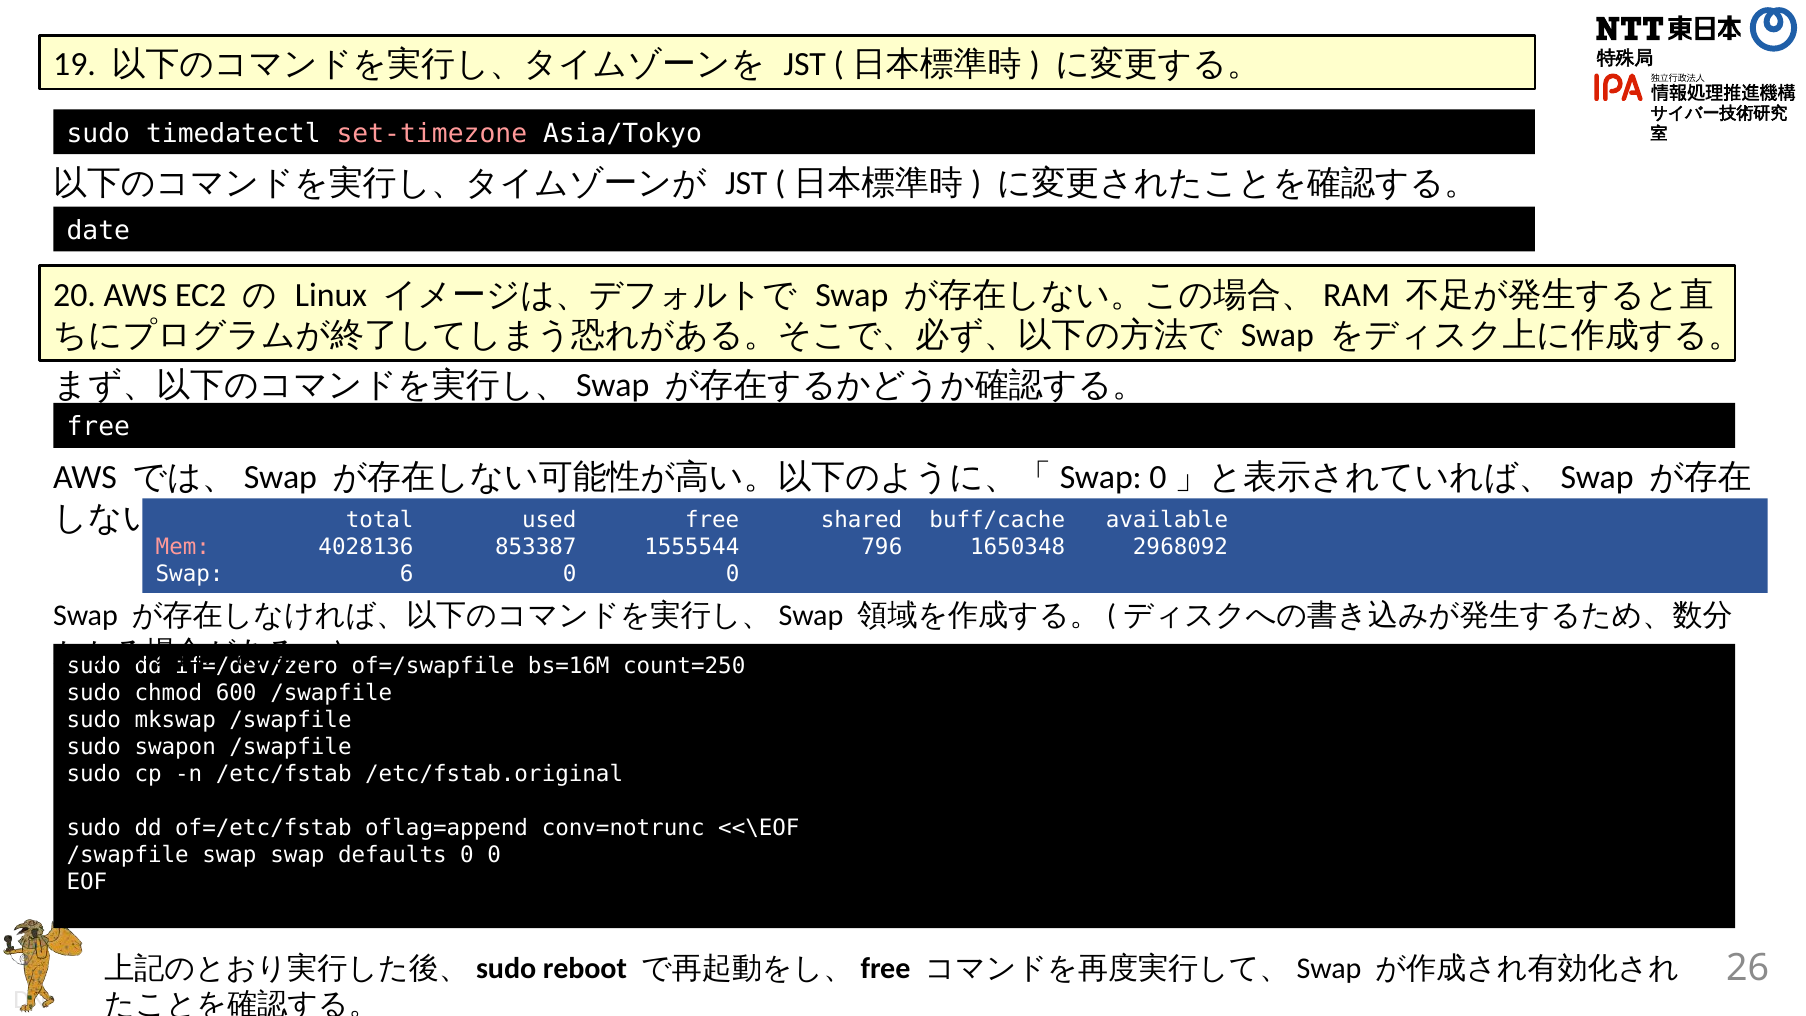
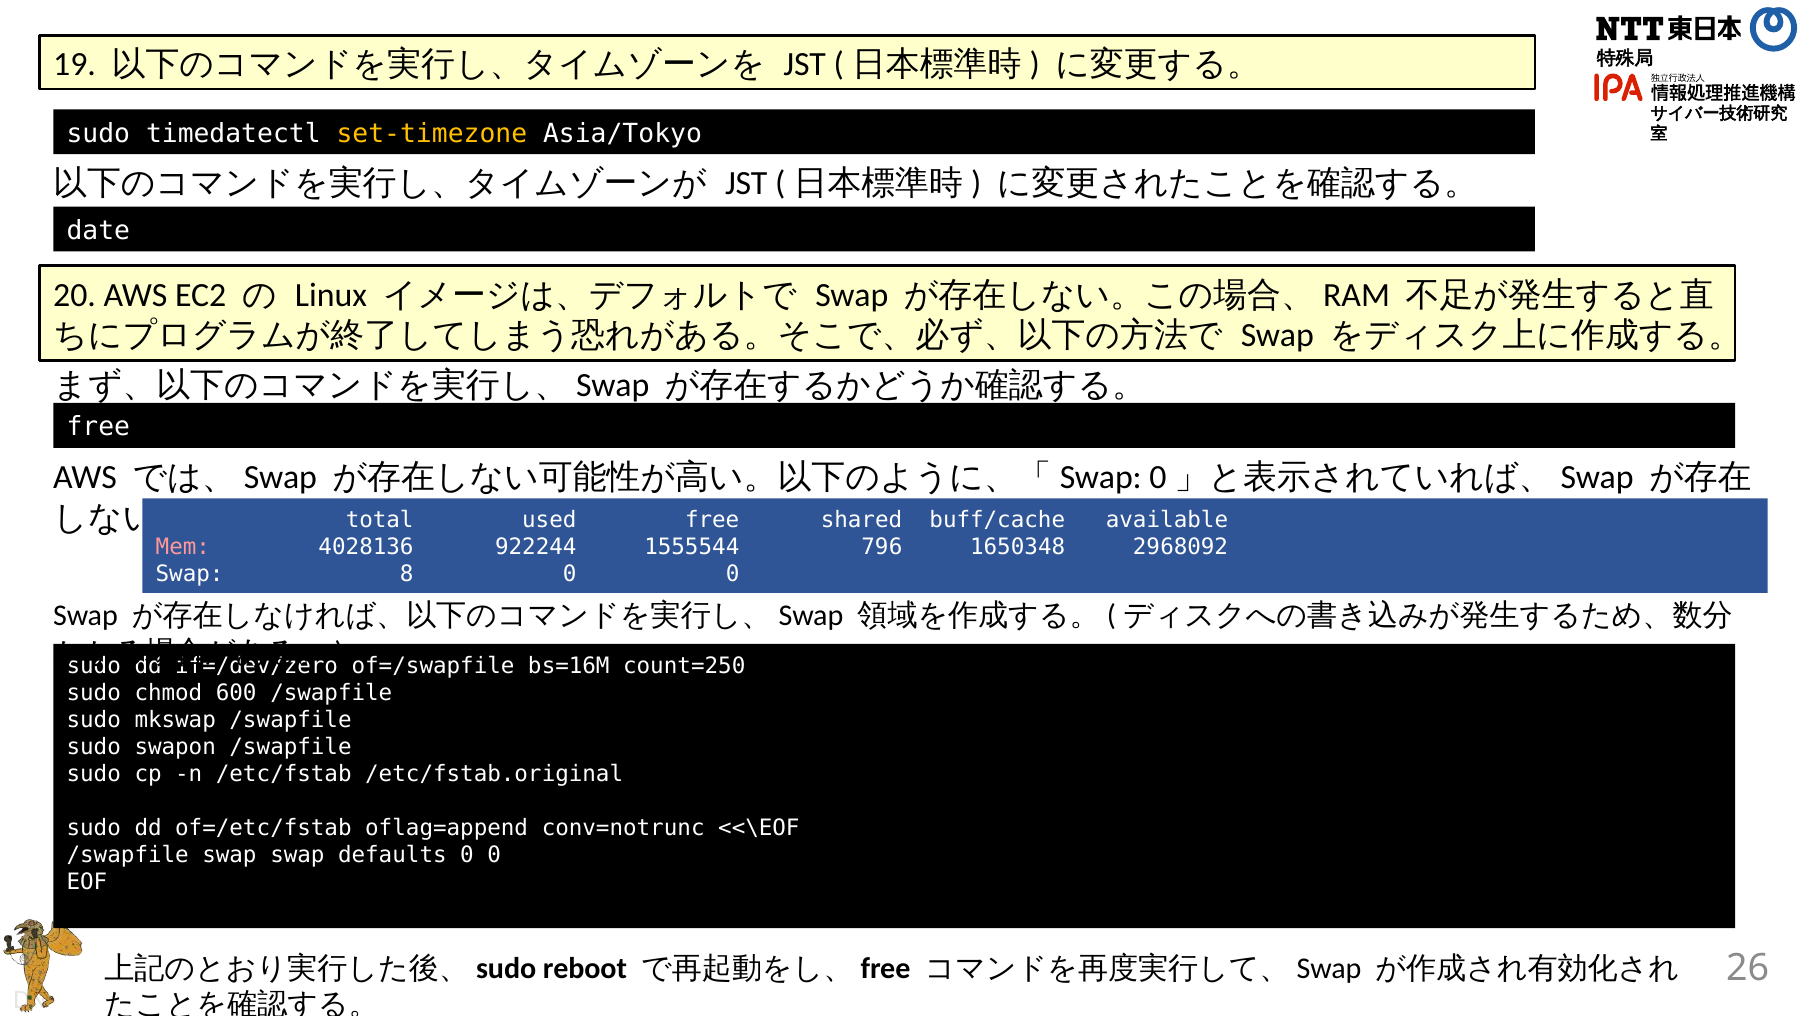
set-timezone colour: pink -> yellow
853387: 853387 -> 922244
6: 6 -> 8
